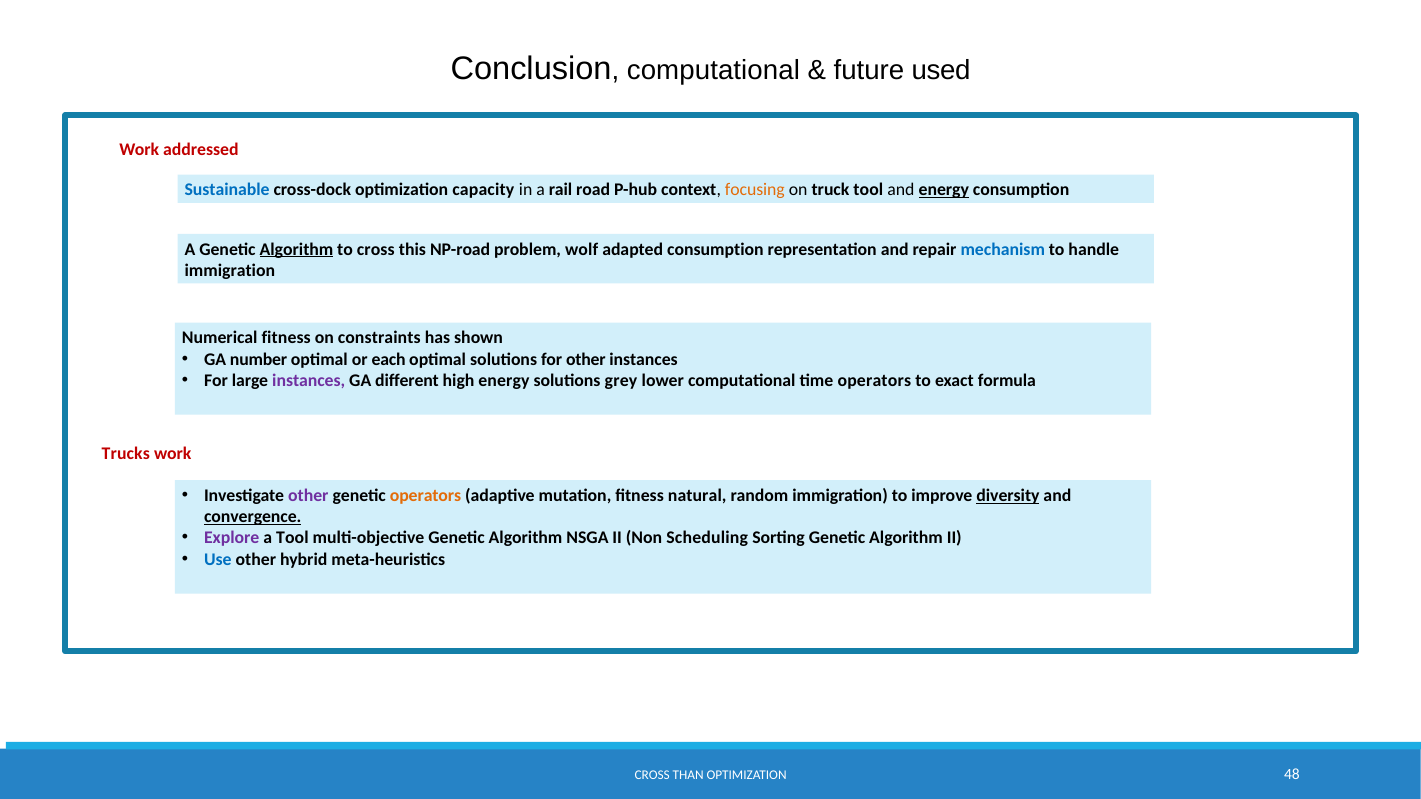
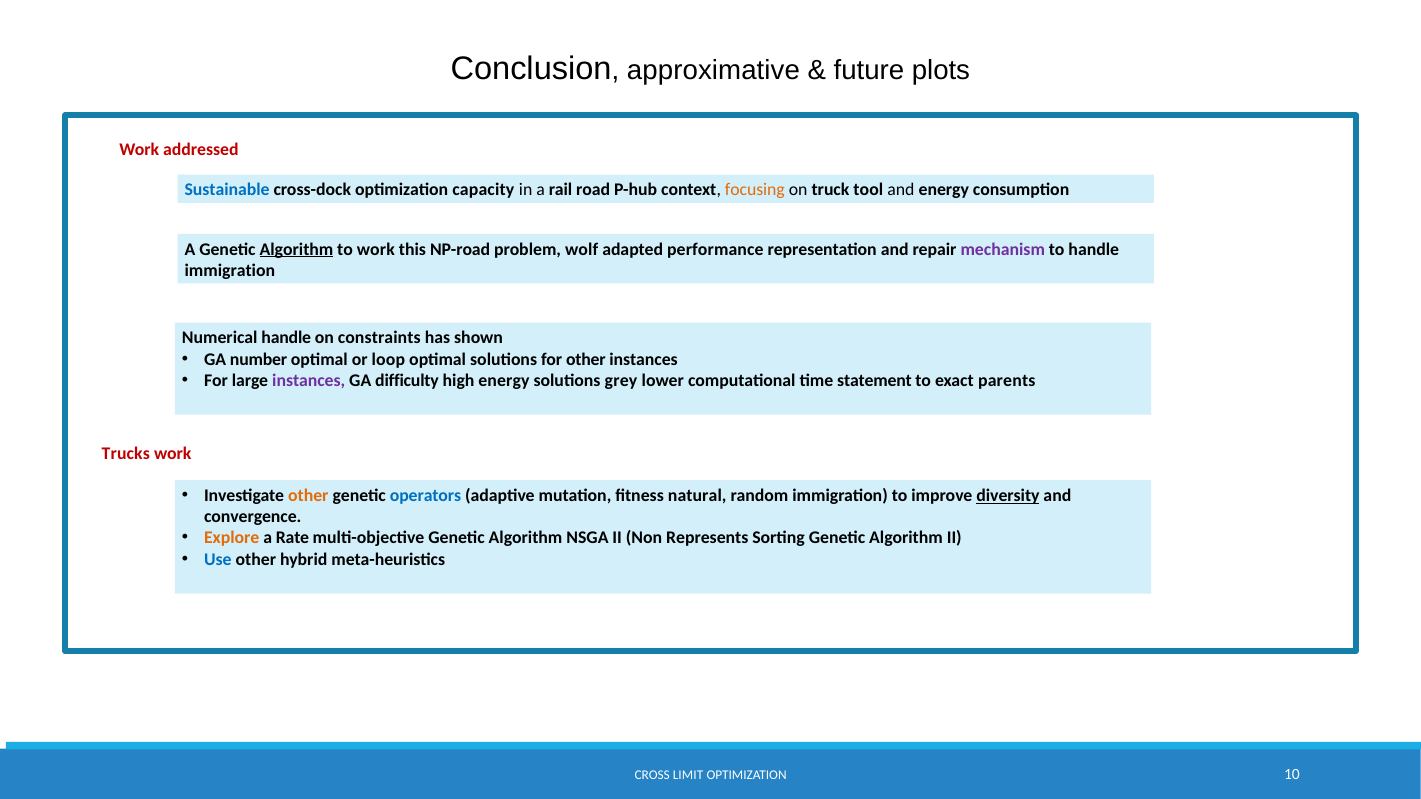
computational at (713, 71): computational -> approximative
used: used -> plots
energy at (944, 190) underline: present -> none
to cross: cross -> work
adapted consumption: consumption -> performance
mechanism colour: blue -> purple
Numerical fitness: fitness -> handle
each: each -> loop
different: different -> difficulty
time operators: operators -> statement
formula: formula -> parents
other at (308, 496) colour: purple -> orange
operators at (426, 496) colour: orange -> blue
convergence underline: present -> none
Explore colour: purple -> orange
a Tool: Tool -> Rate
Scheduling: Scheduling -> Represents
THAN: THAN -> LIMIT
48: 48 -> 10
